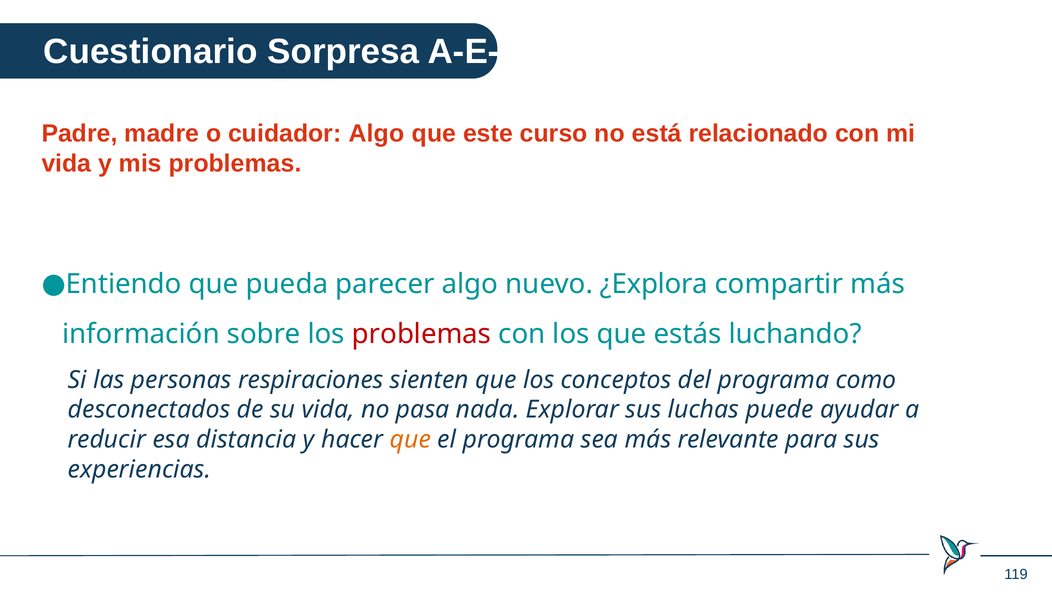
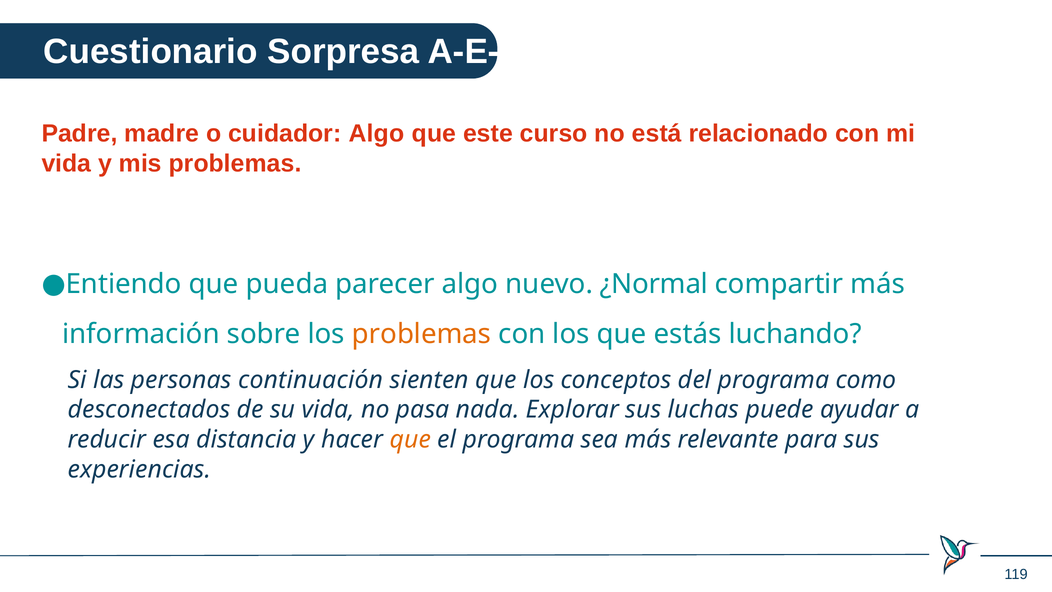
¿Explora: ¿Explora -> ¿Normal
problemas at (422, 334) colour: red -> orange
respiraciones: respiraciones -> continuación
